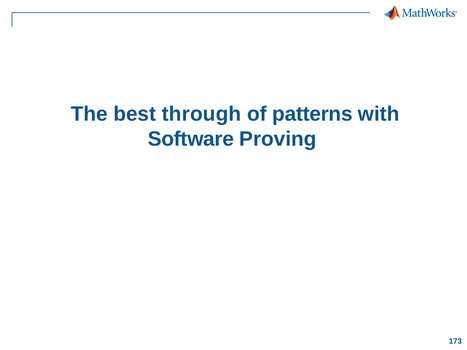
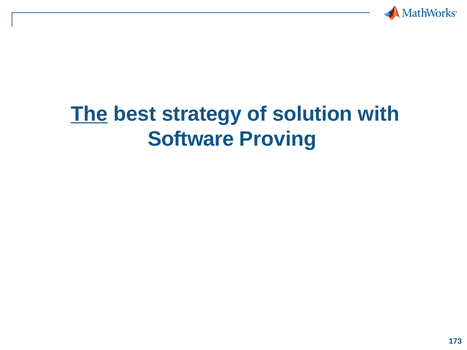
The underline: none -> present
through: through -> strategy
patterns: patterns -> solution
